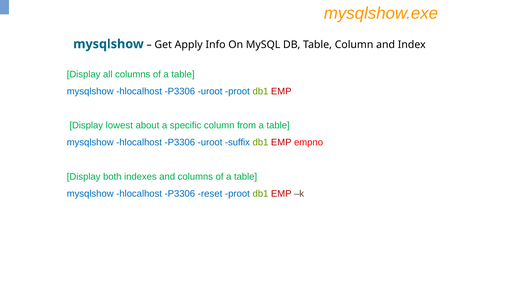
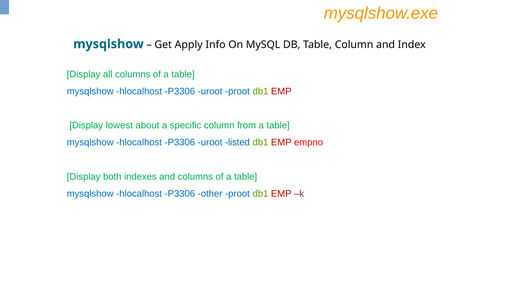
suffix: suffix -> listed
reset: reset -> other
